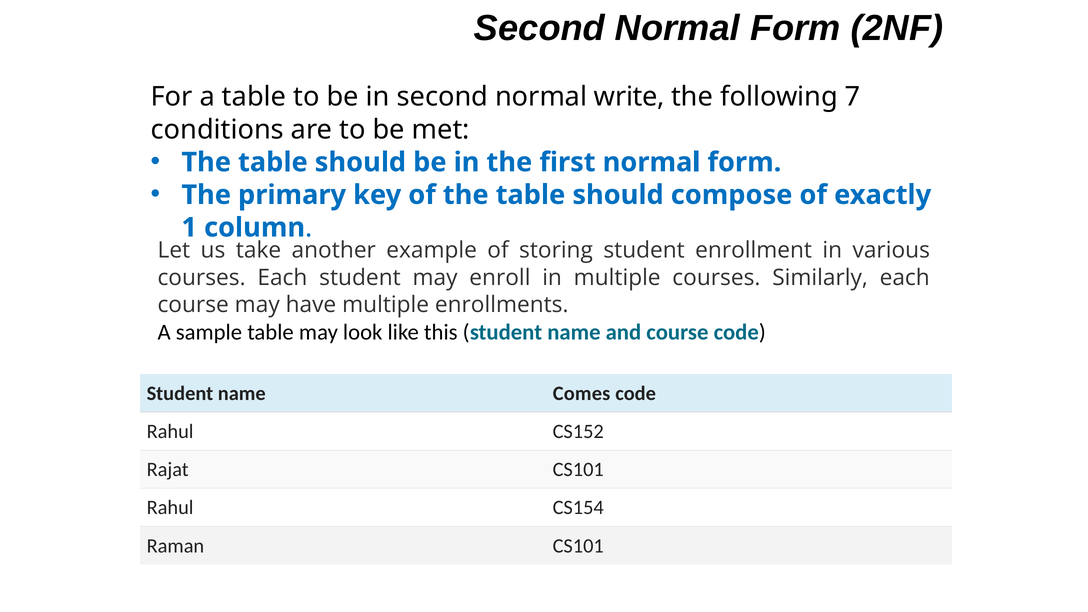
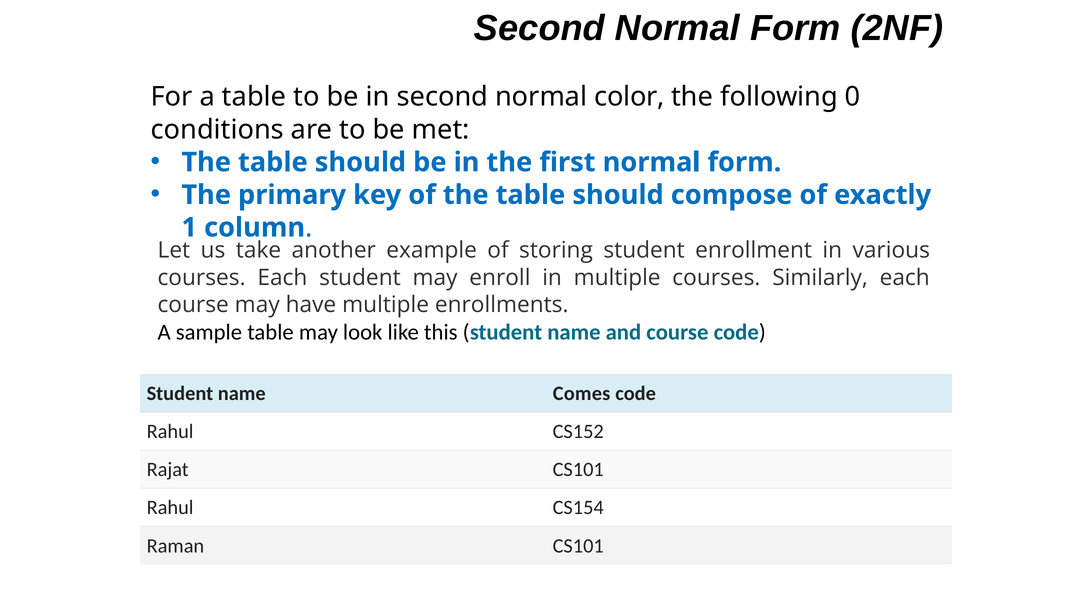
write: write -> color
7: 7 -> 0
